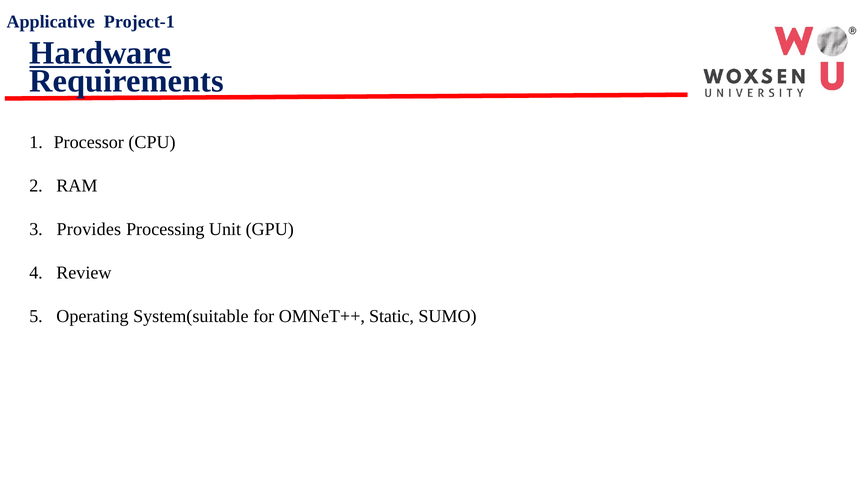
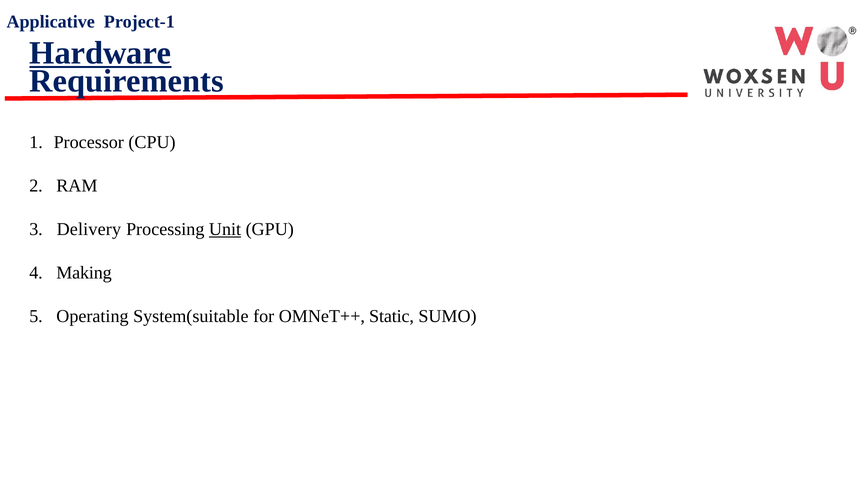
Provides: Provides -> Delivery
Unit underline: none -> present
Review: Review -> Making
